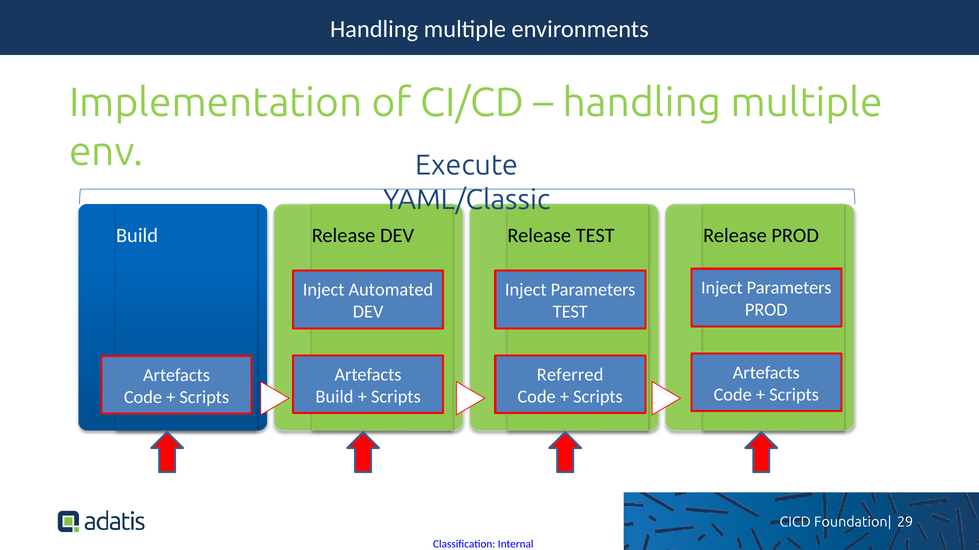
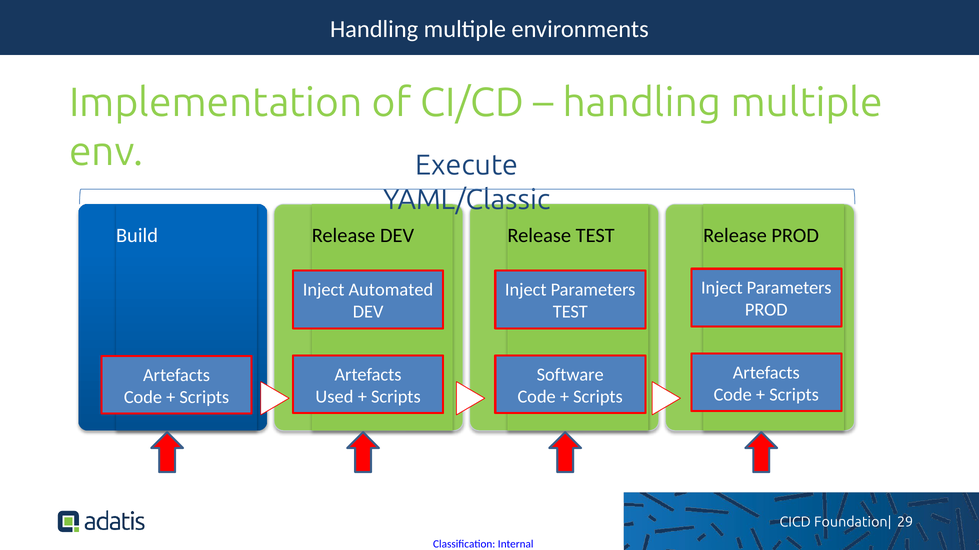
Referred: Referred -> Software
Build at (334, 397): Build -> Used
